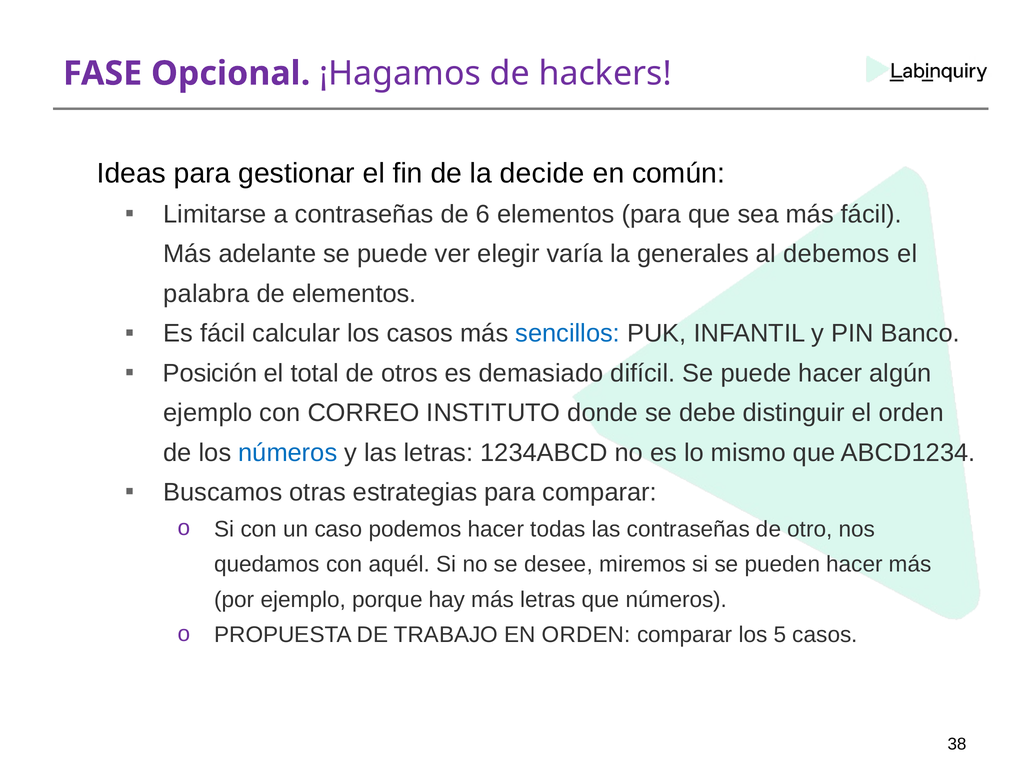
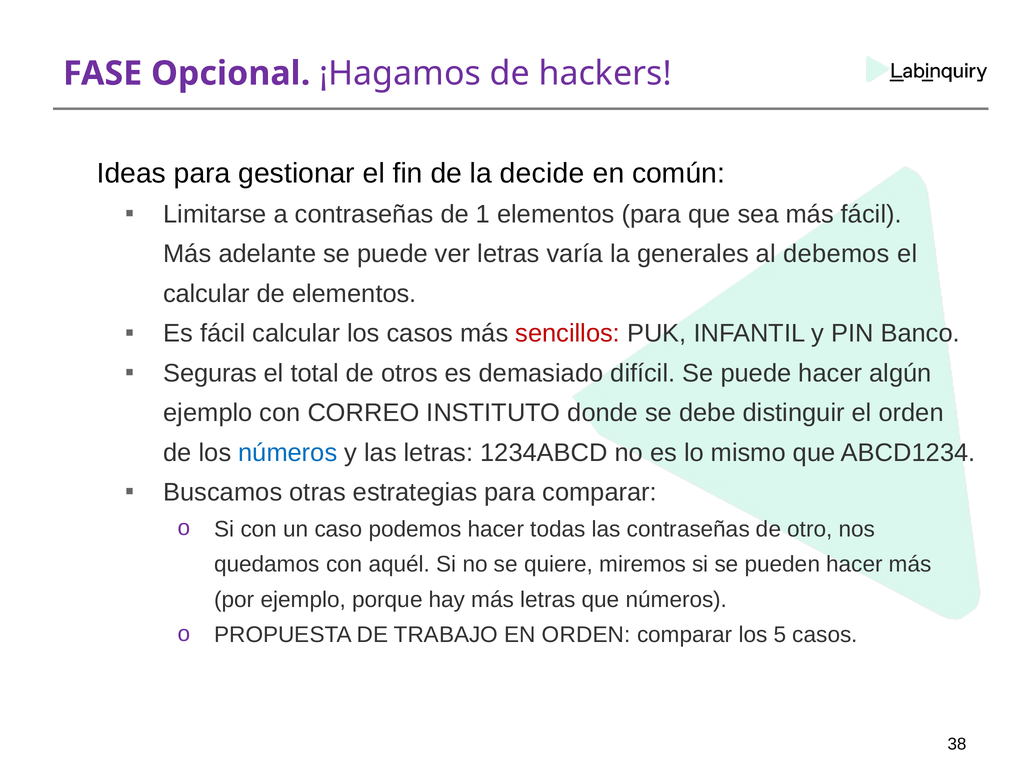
6: 6 -> 1
ver elegir: elegir -> letras
palabra at (206, 294): palabra -> calcular
sencillos colour: blue -> red
Posición: Posición -> Seguras
desee: desee -> quiere
